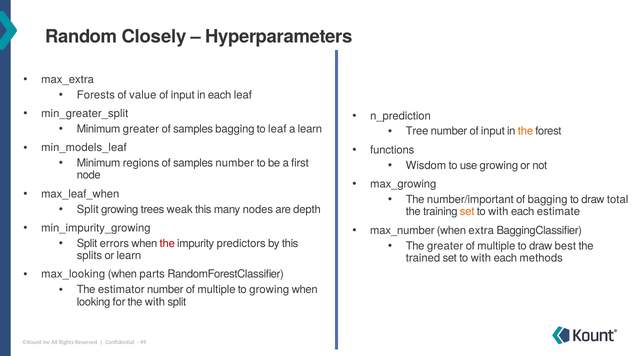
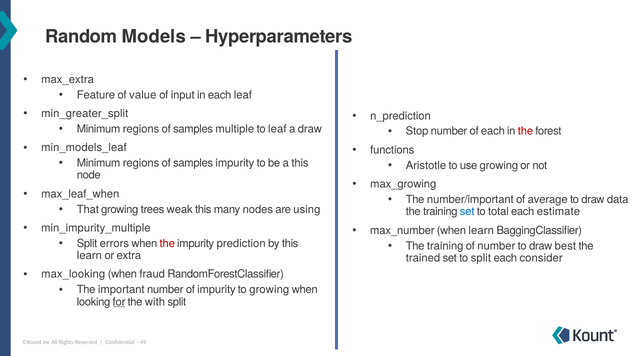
Closely: Closely -> Models
Forests: Forests -> Feature
greater at (141, 129): greater -> regions
samples bagging: bagging -> multiple
a learn: learn -> draw
Tree: Tree -> Stop
number of input: input -> each
the at (525, 131) colour: orange -> red
samples number: number -> impurity
a first: first -> this
Wisdom: Wisdom -> Aristotle
of bagging: bagging -> average
total: total -> data
Split at (88, 209): Split -> That
depth: depth -> using
set at (467, 212) colour: orange -> blue
with at (498, 212): with -> total
min_impurity_growing: min_impurity_growing -> min_impurity_multiple
when extra: extra -> learn
predictors: predictors -> prediction
greater at (445, 246): greater -> training
multiple at (496, 246): multiple -> number
splits at (89, 256): splits -> learn
or learn: learn -> extra
with at (481, 258): with -> split
methods: methods -> consider
parts: parts -> fraud
estimator: estimator -> important
number of multiple: multiple -> impurity
for underline: none -> present
